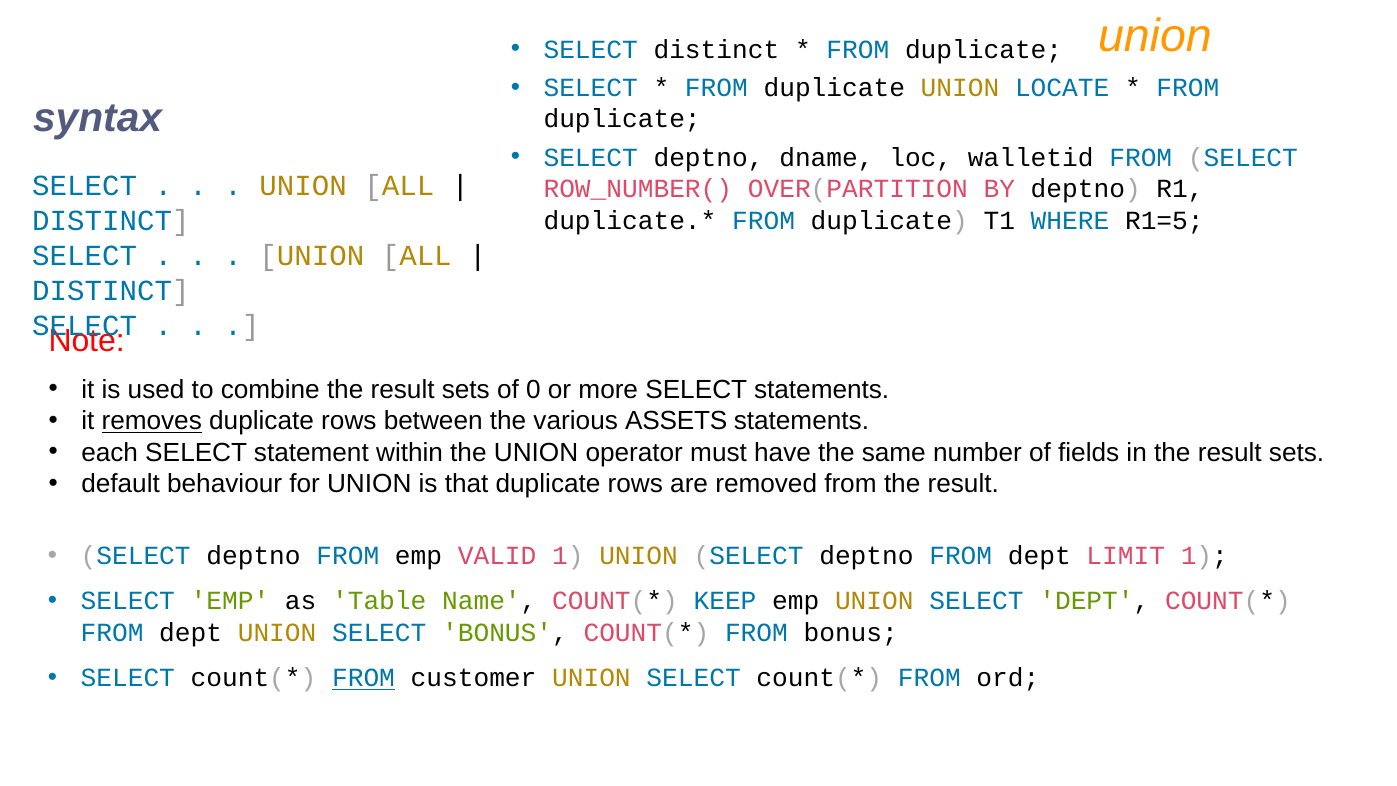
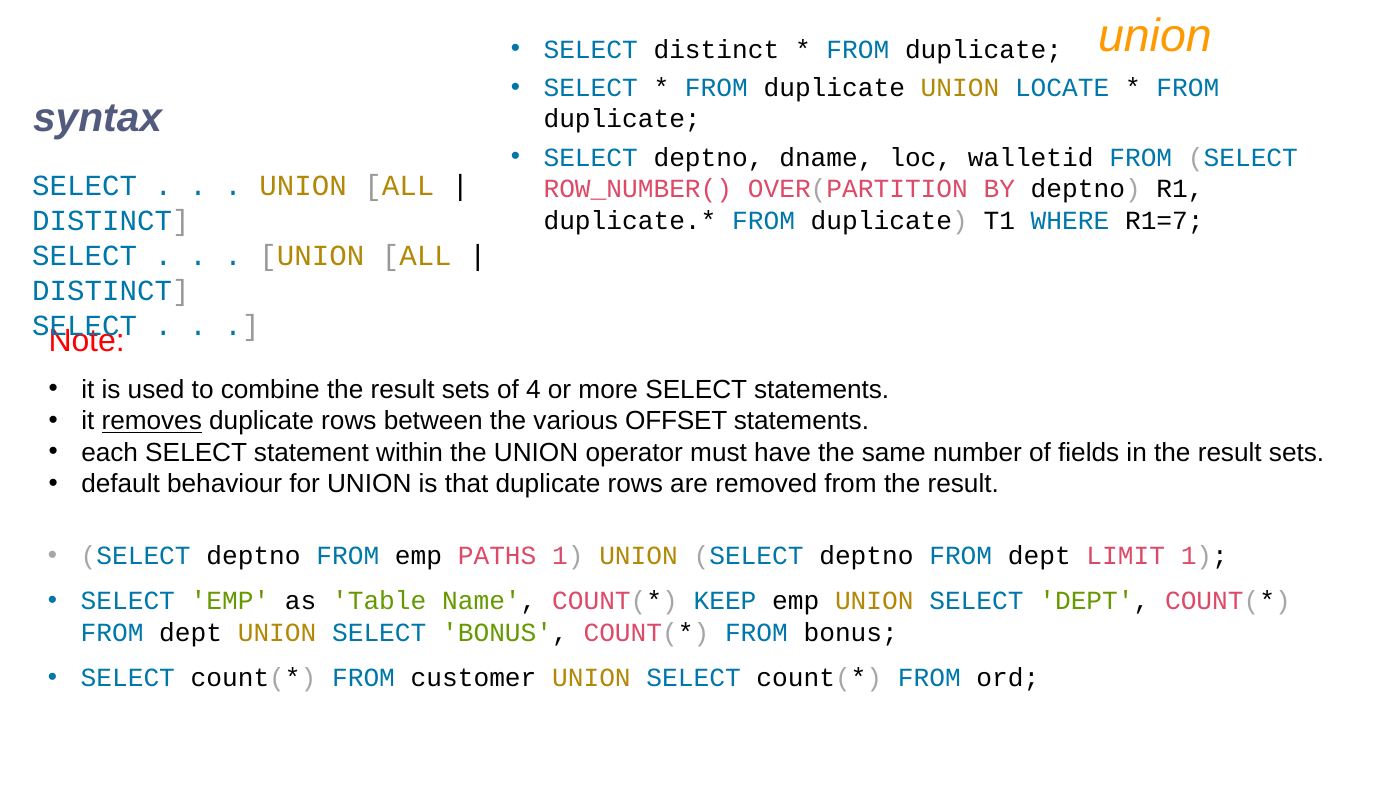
R1=5: R1=5 -> R1=7
0: 0 -> 4
ASSETS: ASSETS -> OFFSET
VALID: VALID -> PATHS
FROM at (364, 678) underline: present -> none
